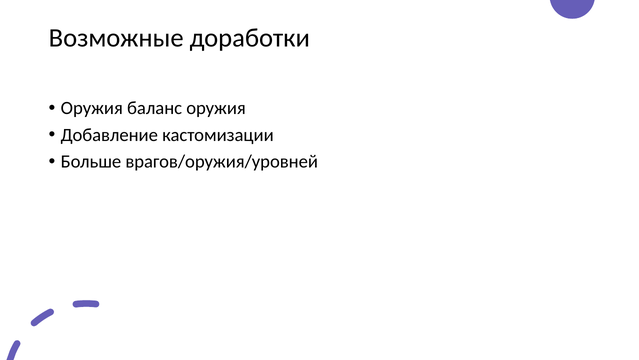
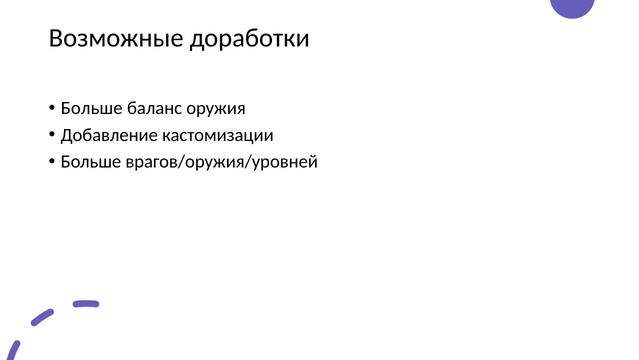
Оружия at (92, 108): Оружия -> Больше
